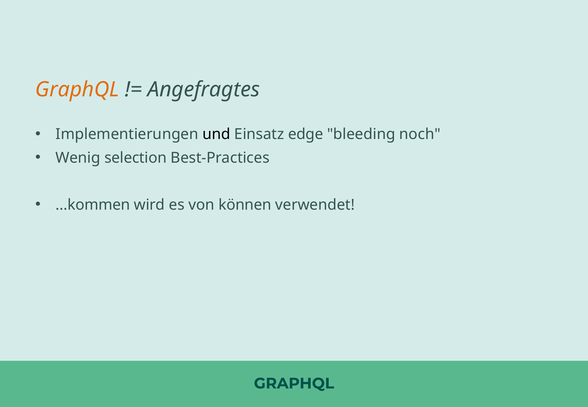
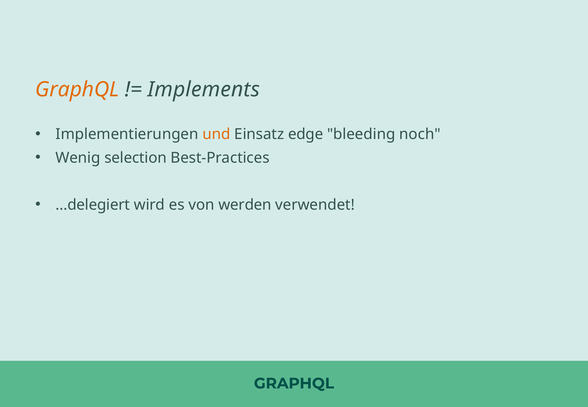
Angefragtes: Angefragtes -> Implements
und colour: black -> orange
...kommen: ...kommen -> ...delegiert
können: können -> werden
